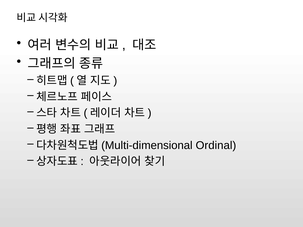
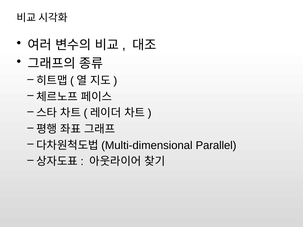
Ordinal: Ordinal -> Parallel
